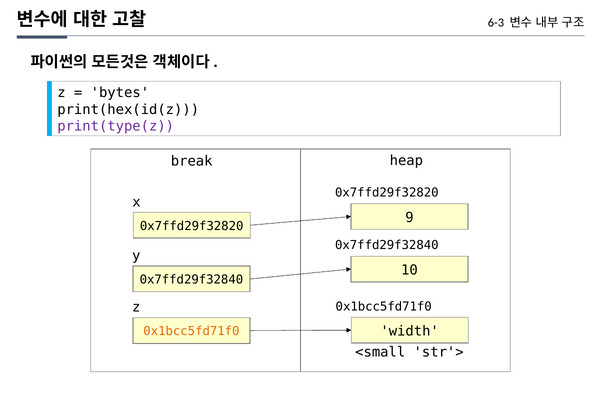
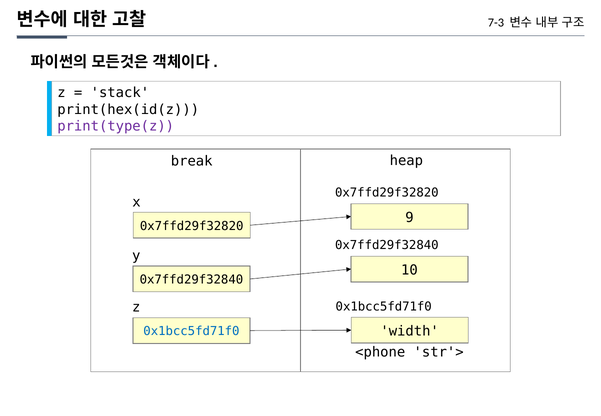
6-3: 6-3 -> 7-3
bytes: bytes -> stack
0x1bcc5fd71f0 at (191, 331) colour: orange -> blue
<small: <small -> <phone
